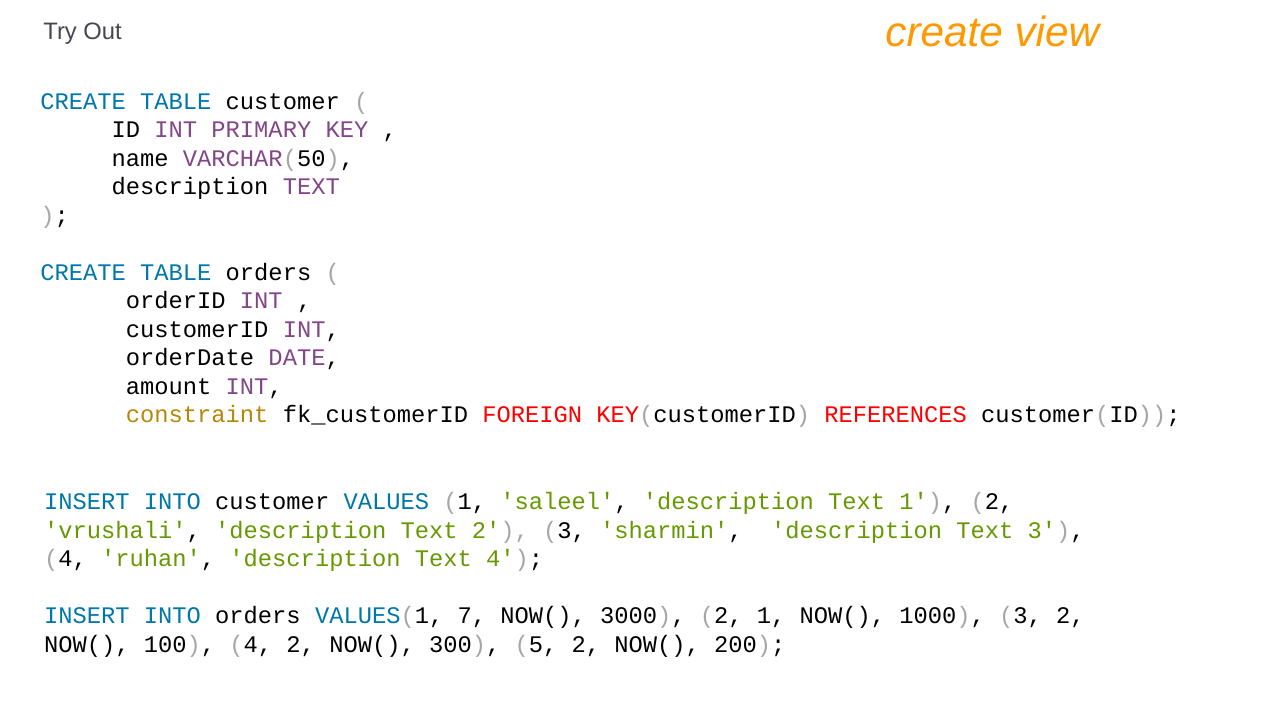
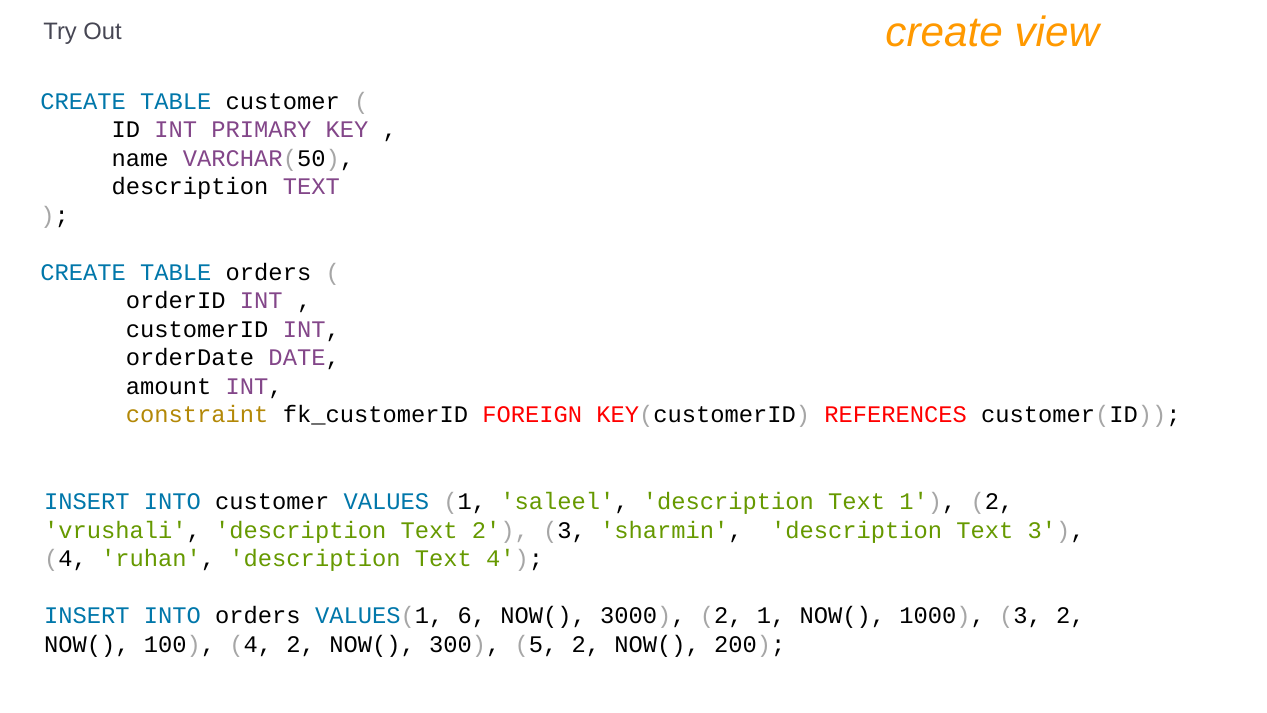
7: 7 -> 6
